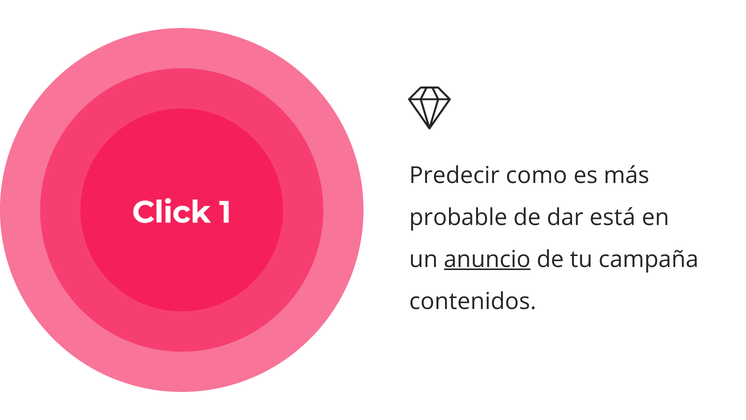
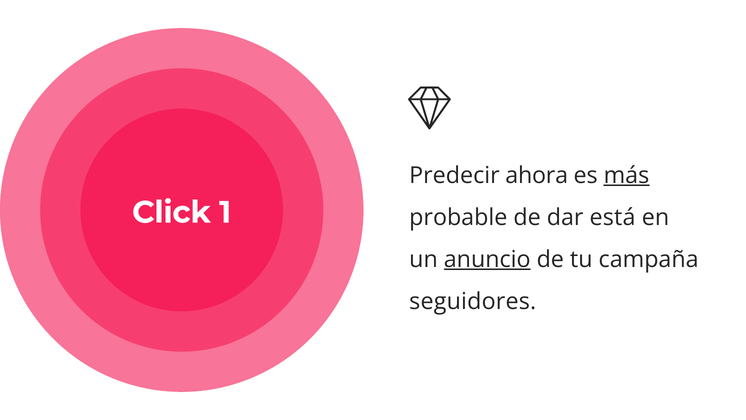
como: como -> ahora
más underline: none -> present
contenidos: contenidos -> seguidores
